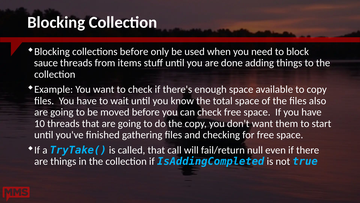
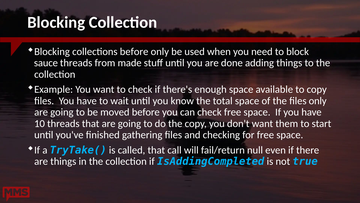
items: items -> made
files also: also -> only
